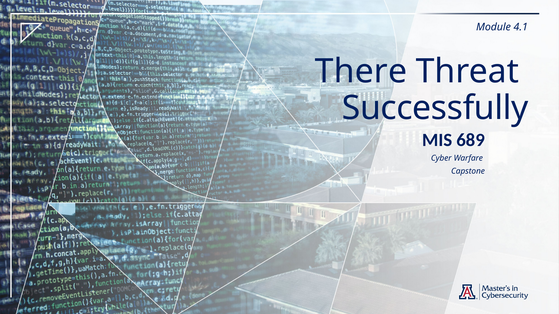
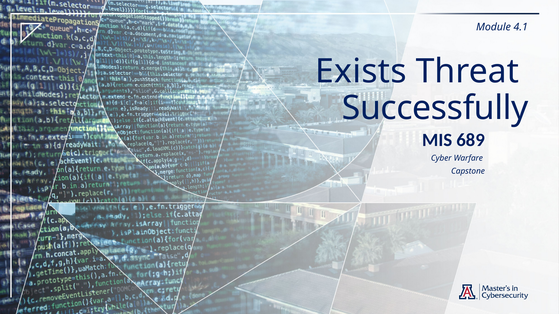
There: There -> Exists
